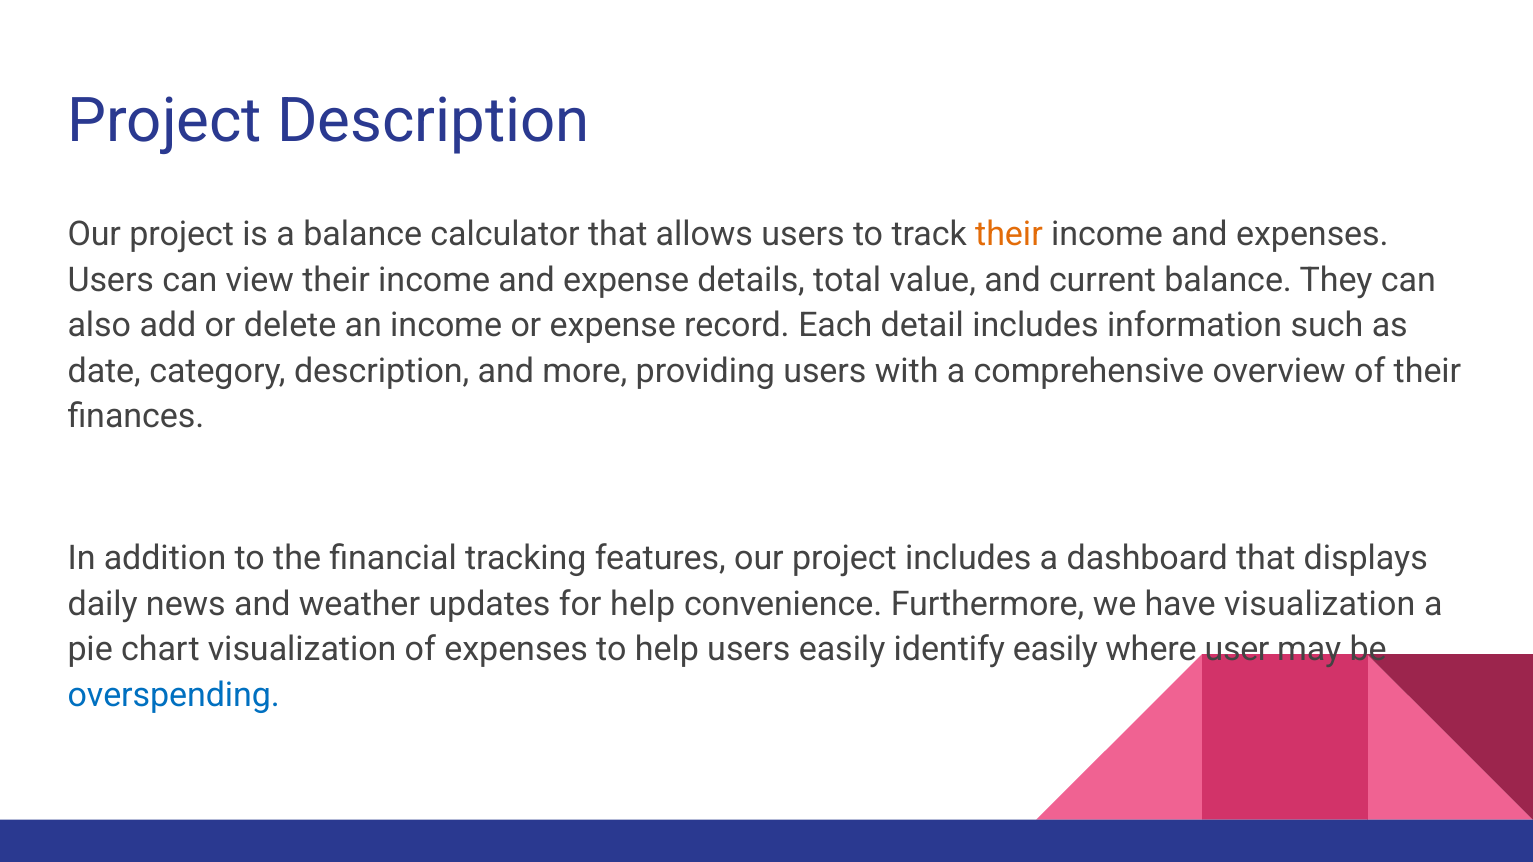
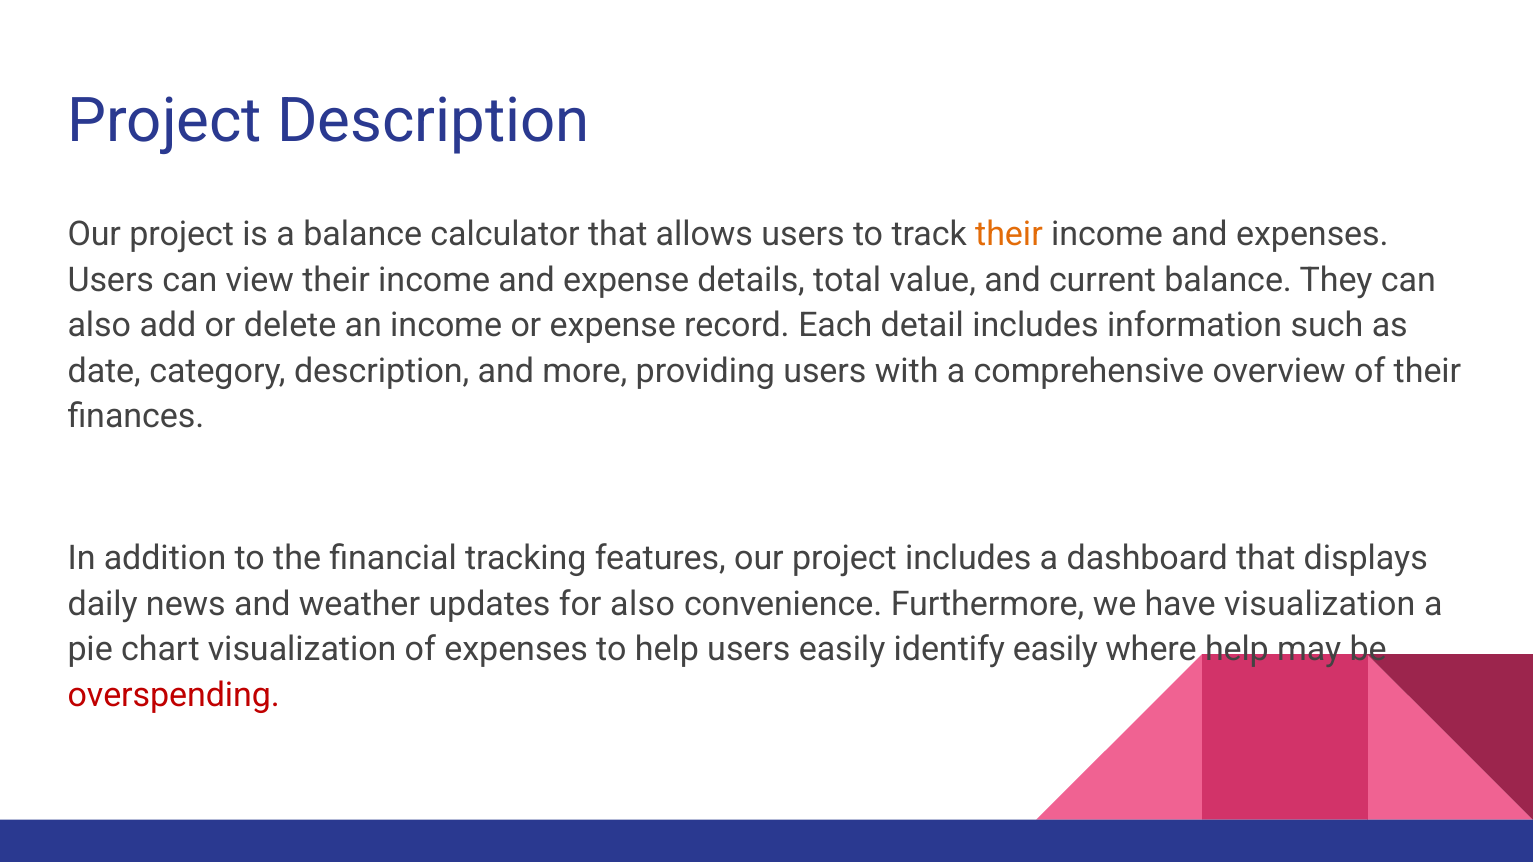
for help: help -> also
where user: user -> help
overspending colour: blue -> red
